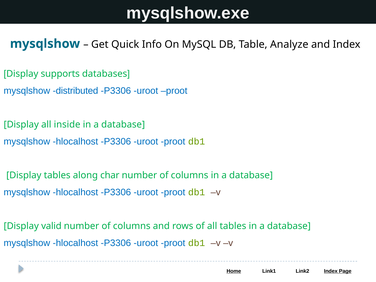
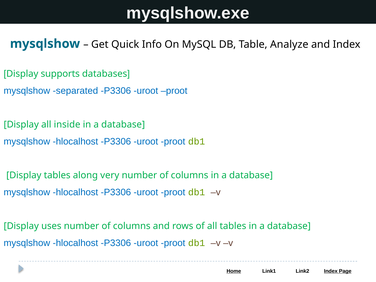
distributed: distributed -> separated
char: char -> very
valid: valid -> uses
